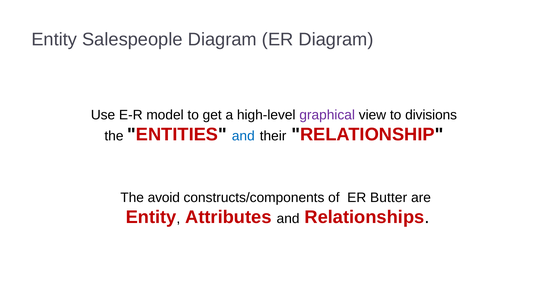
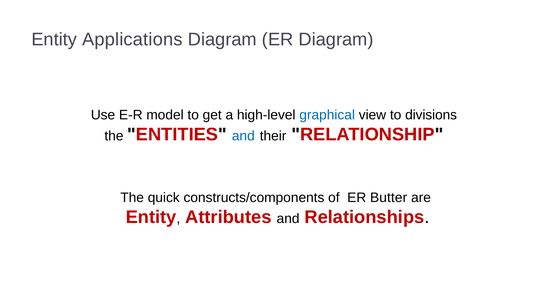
Salespeople: Salespeople -> Applications
graphical colour: purple -> blue
avoid: avoid -> quick
